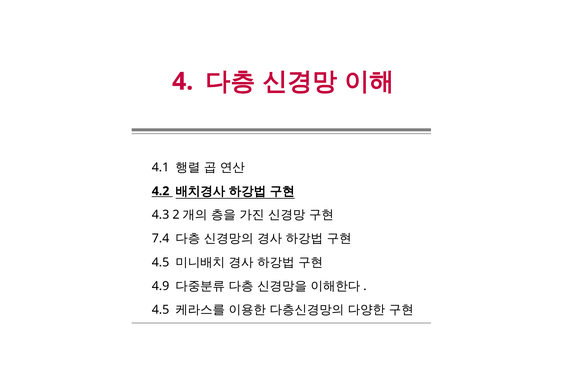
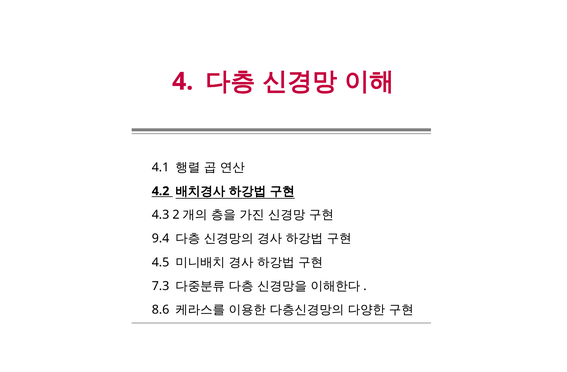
7.4: 7.4 -> 9.4
4.9: 4.9 -> 7.3
4.5 at (161, 310): 4.5 -> 8.6
